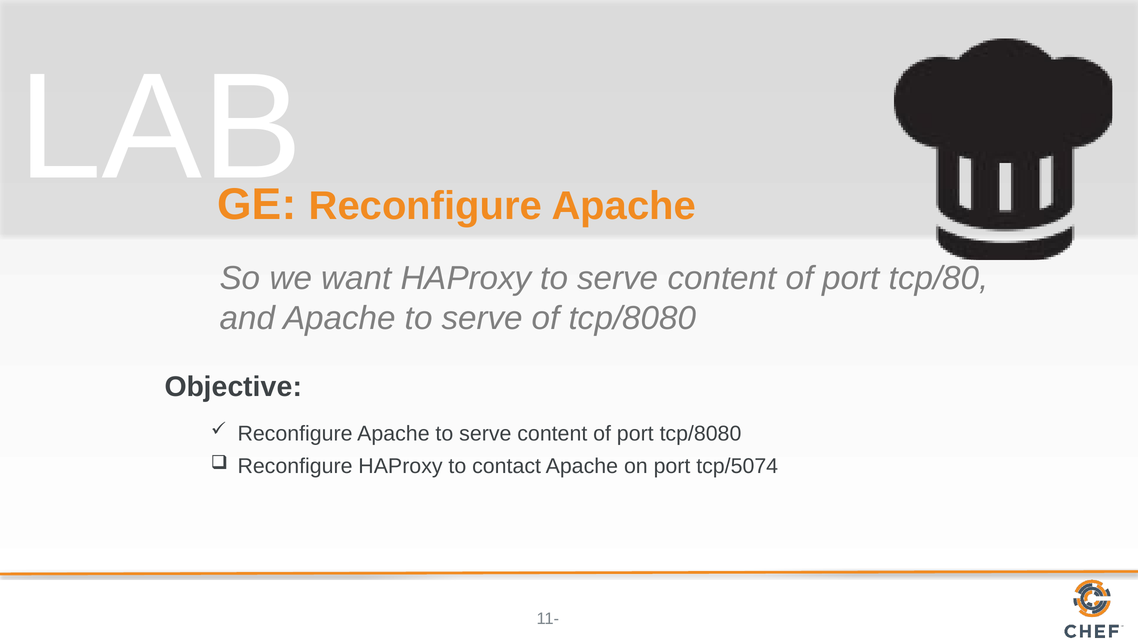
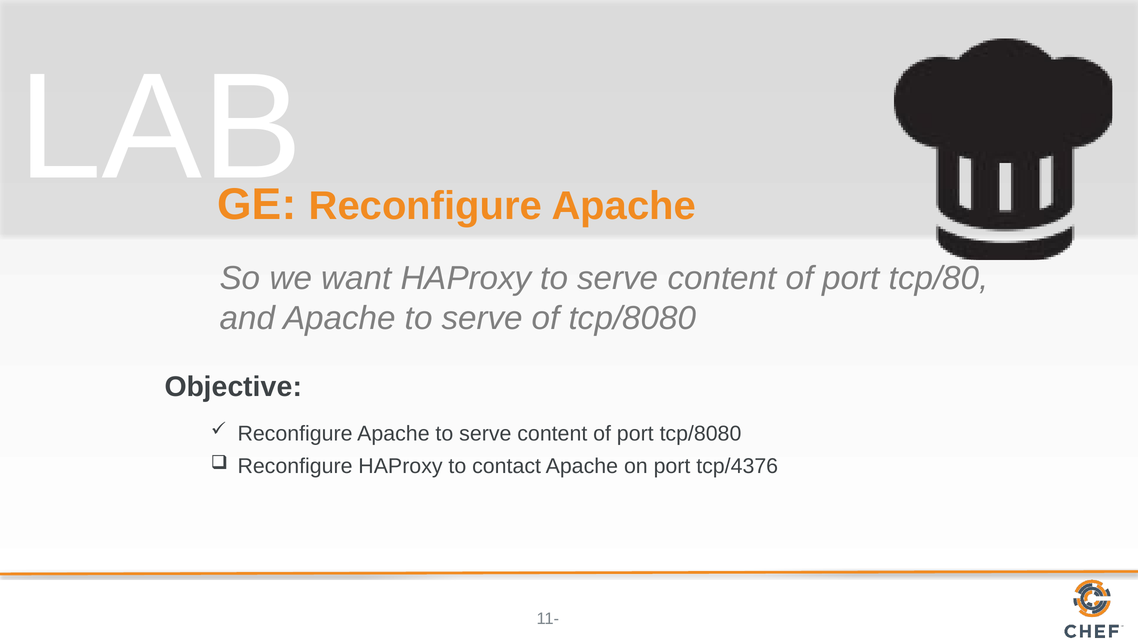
tcp/5074: tcp/5074 -> tcp/4376
